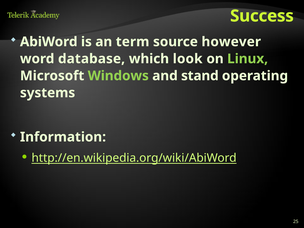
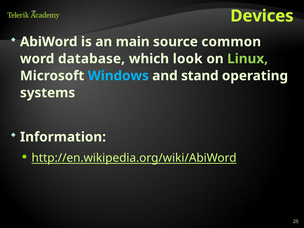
Success: Success -> Devices
term: term -> main
however: however -> common
Windows colour: light green -> light blue
